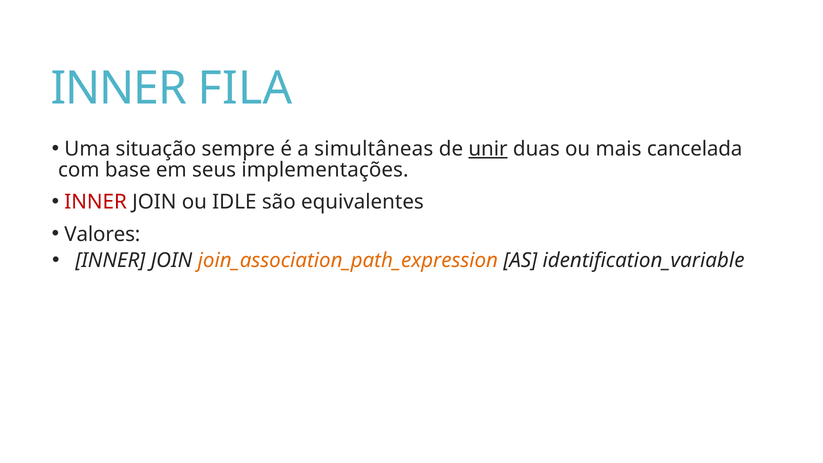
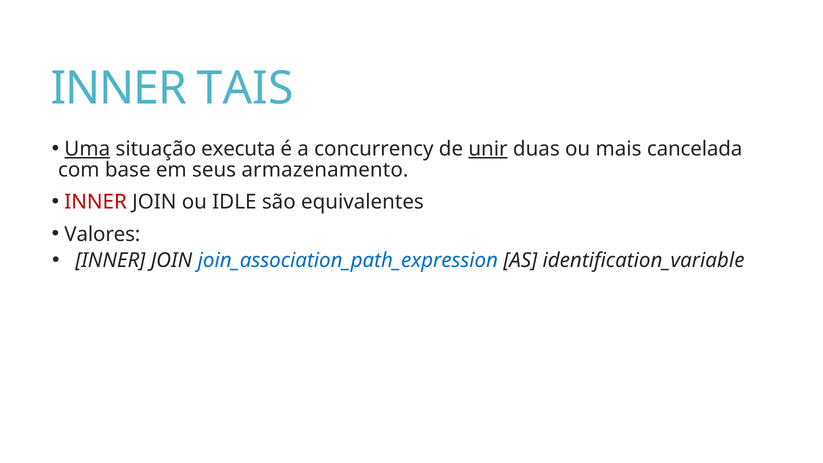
FILA: FILA -> TAIS
Uma underline: none -> present
sempre: sempre -> executa
simultâneas: simultâneas -> concurrency
implementações: implementações -> armazenamento
join_association_path_expression colour: orange -> blue
